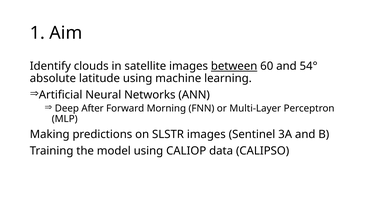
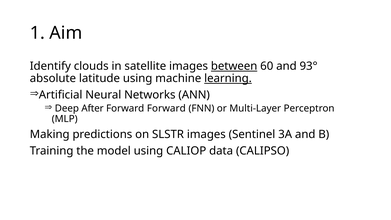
54°: 54° -> 93°
learning underline: none -> present
Forward Morning: Morning -> Forward
